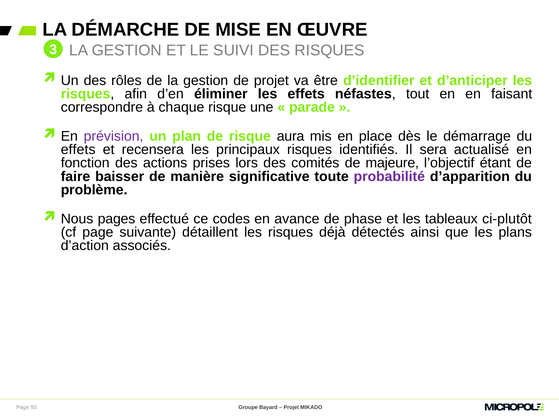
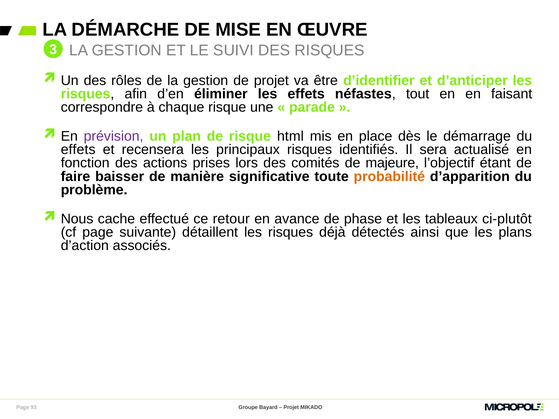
aura: aura -> html
probabilité colour: purple -> orange
pages: pages -> cache
codes: codes -> retour
